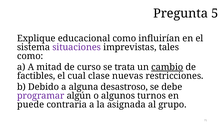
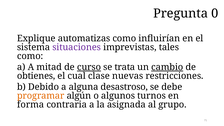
5: 5 -> 0
educacional: educacional -> automatizas
curso underline: none -> present
factibles: factibles -> obtienes
programar colour: purple -> orange
puede: puede -> forma
